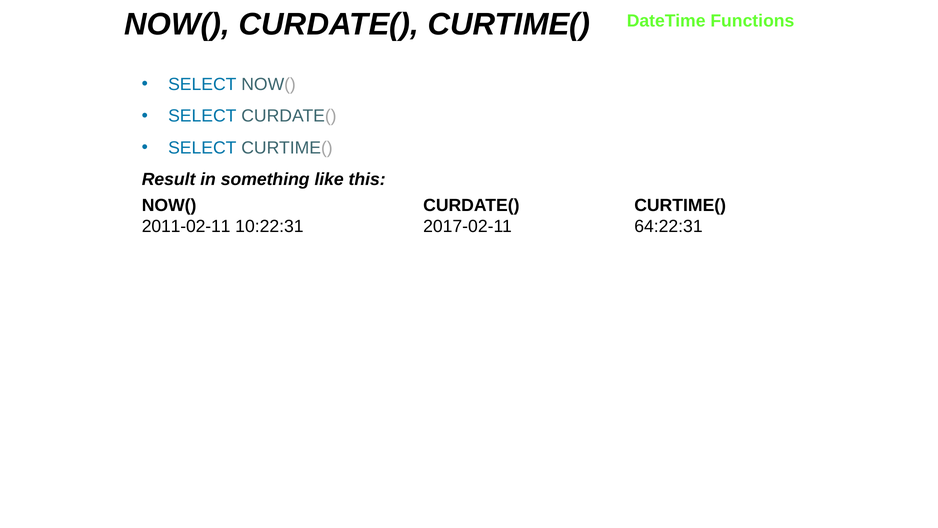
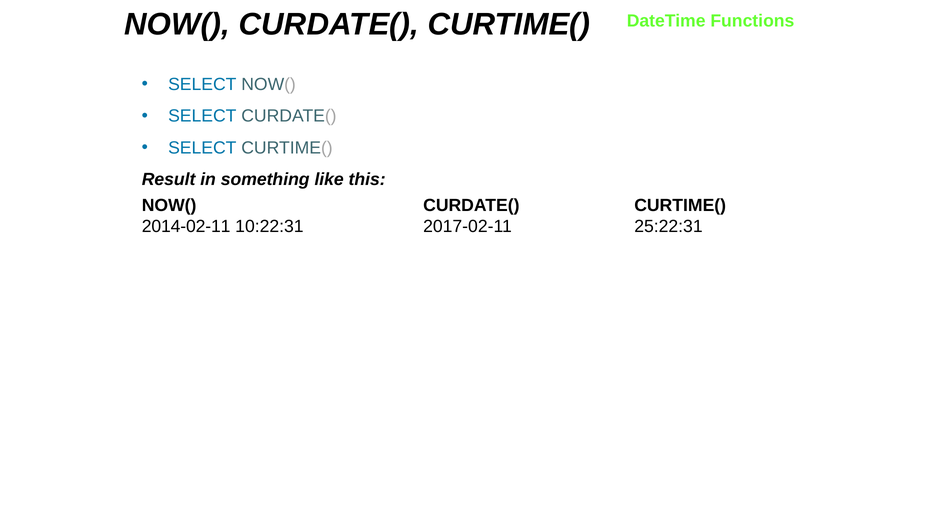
2011-02-11: 2011-02-11 -> 2014-02-11
64:22:31: 64:22:31 -> 25:22:31
